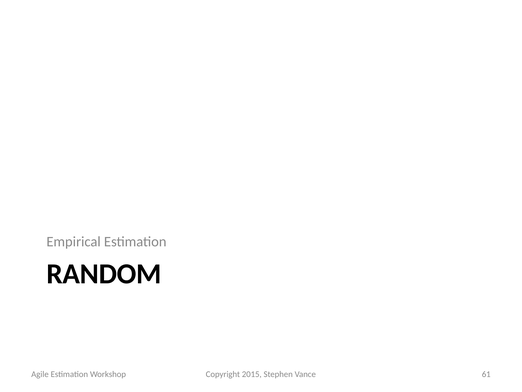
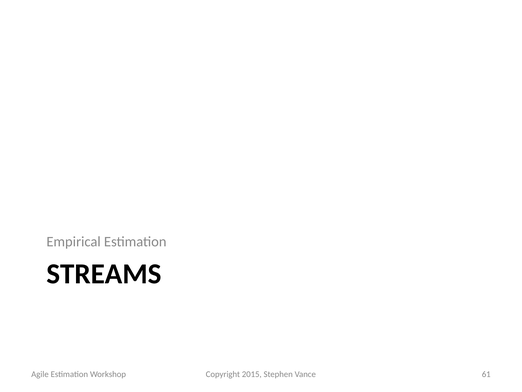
RANDOM: RANDOM -> STREAMS
